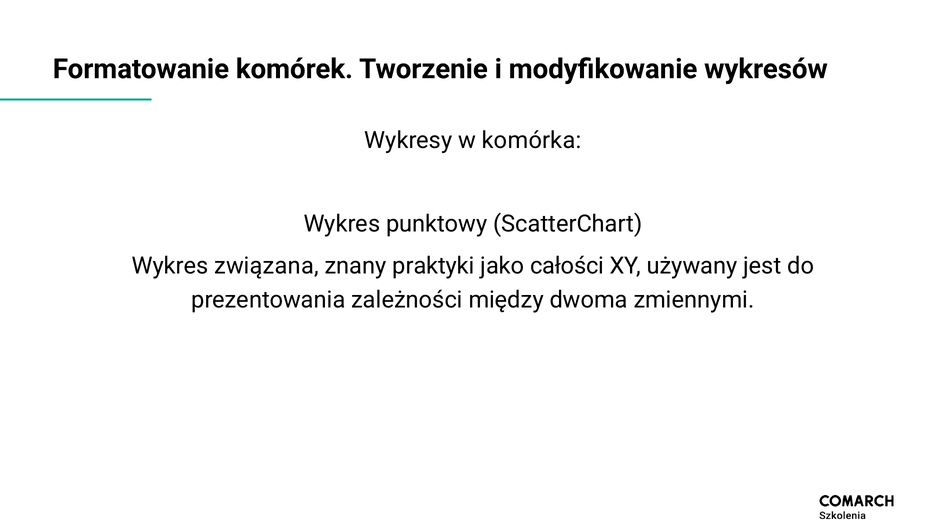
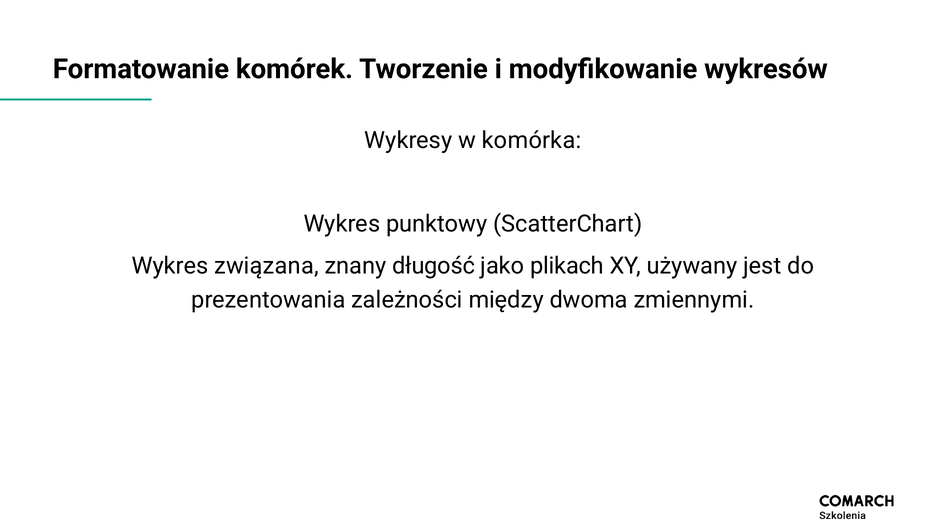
praktyki: praktyki -> długość
całości: całości -> plikach
